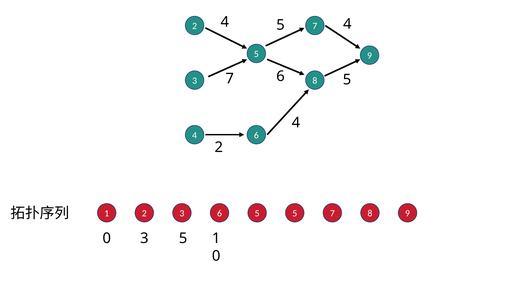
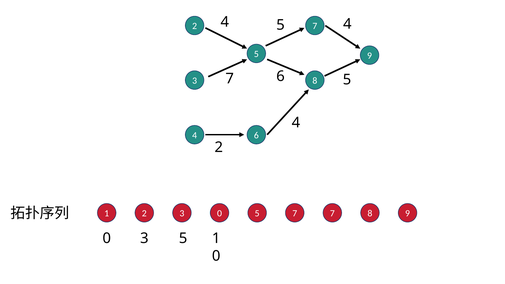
3 6: 6 -> 0
5 at (295, 213): 5 -> 7
